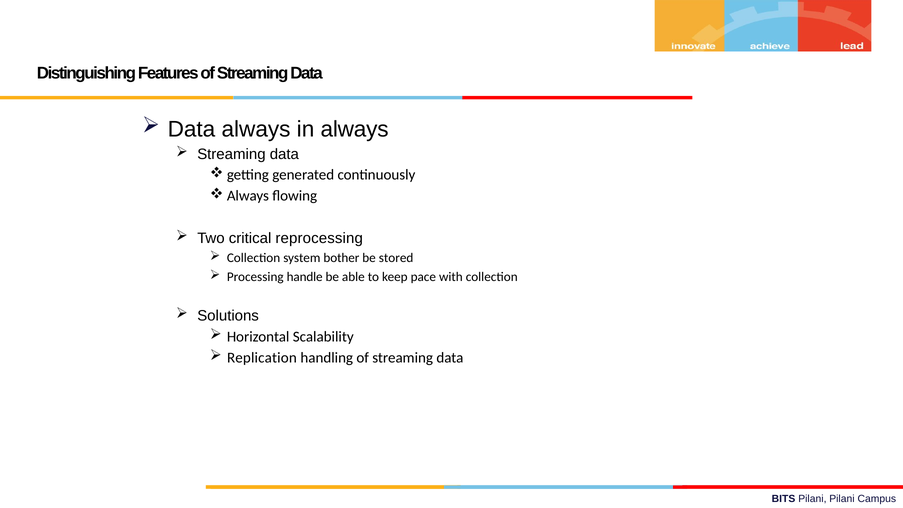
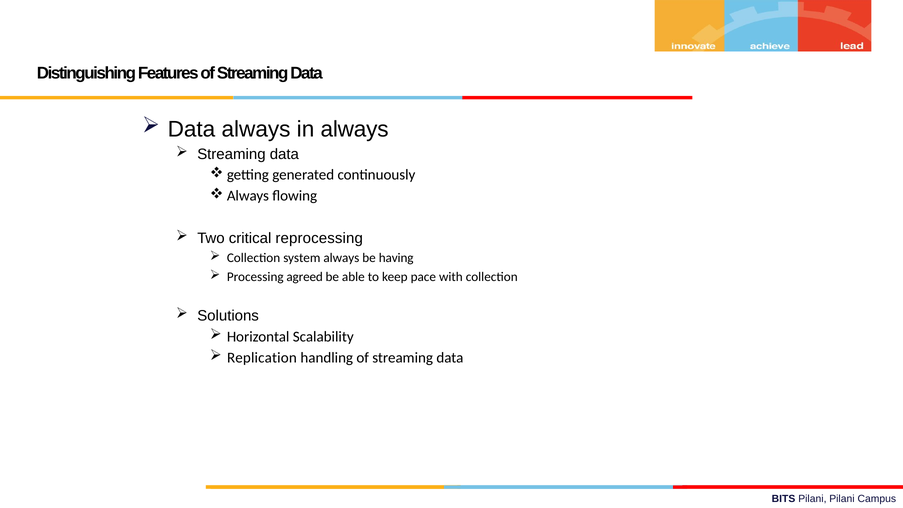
system bother: bother -> always
stored: stored -> having
handle: handle -> agreed
